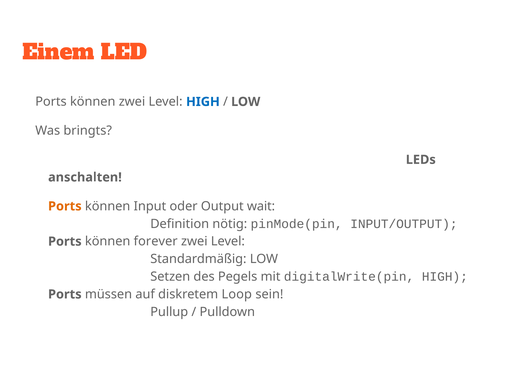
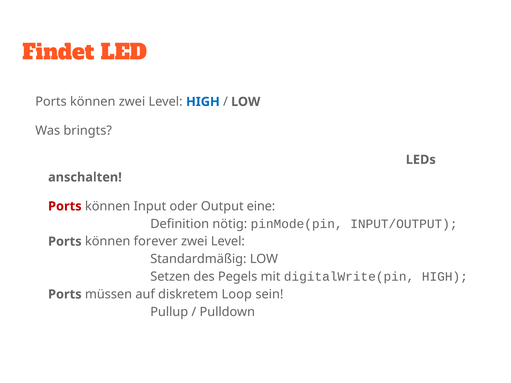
Einem: Einem -> Findet
Ports at (65, 206) colour: orange -> red
wait: wait -> eine
